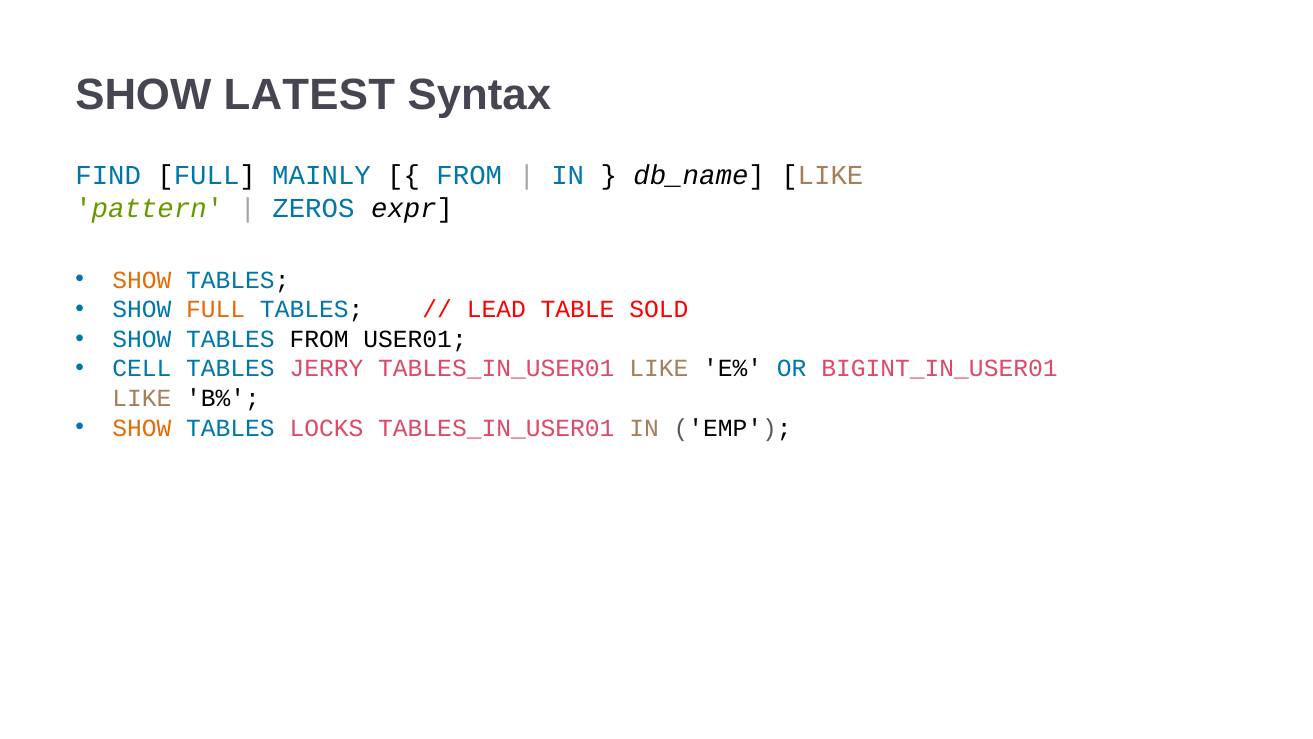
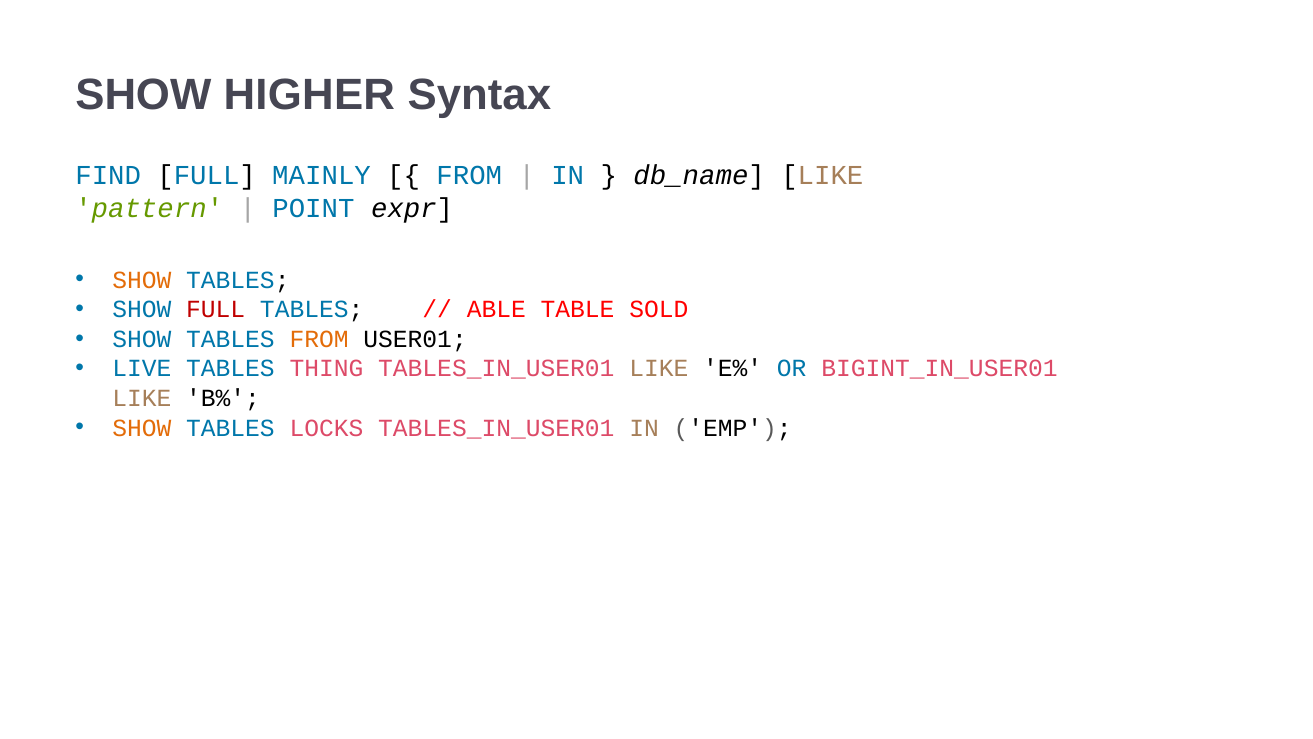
LATEST: LATEST -> HIGHER
ZEROS: ZEROS -> POINT
FULL at (216, 310) colour: orange -> red
LEAD: LEAD -> ABLE
FROM at (319, 339) colour: black -> orange
CELL: CELL -> LIVE
JERRY: JERRY -> THING
